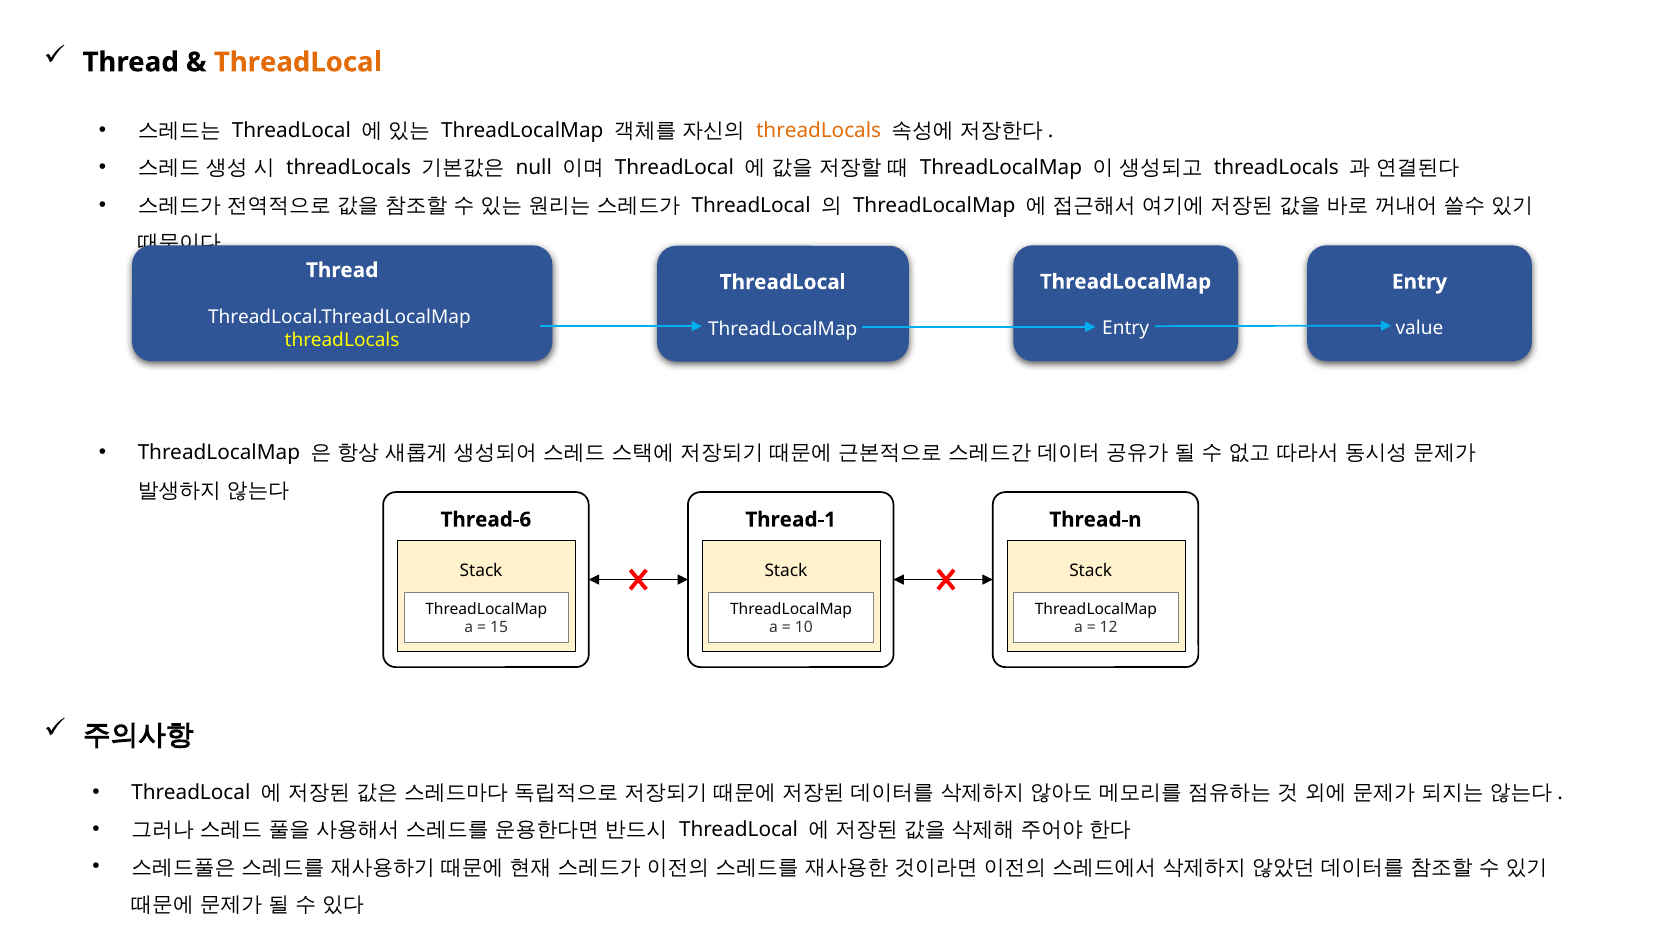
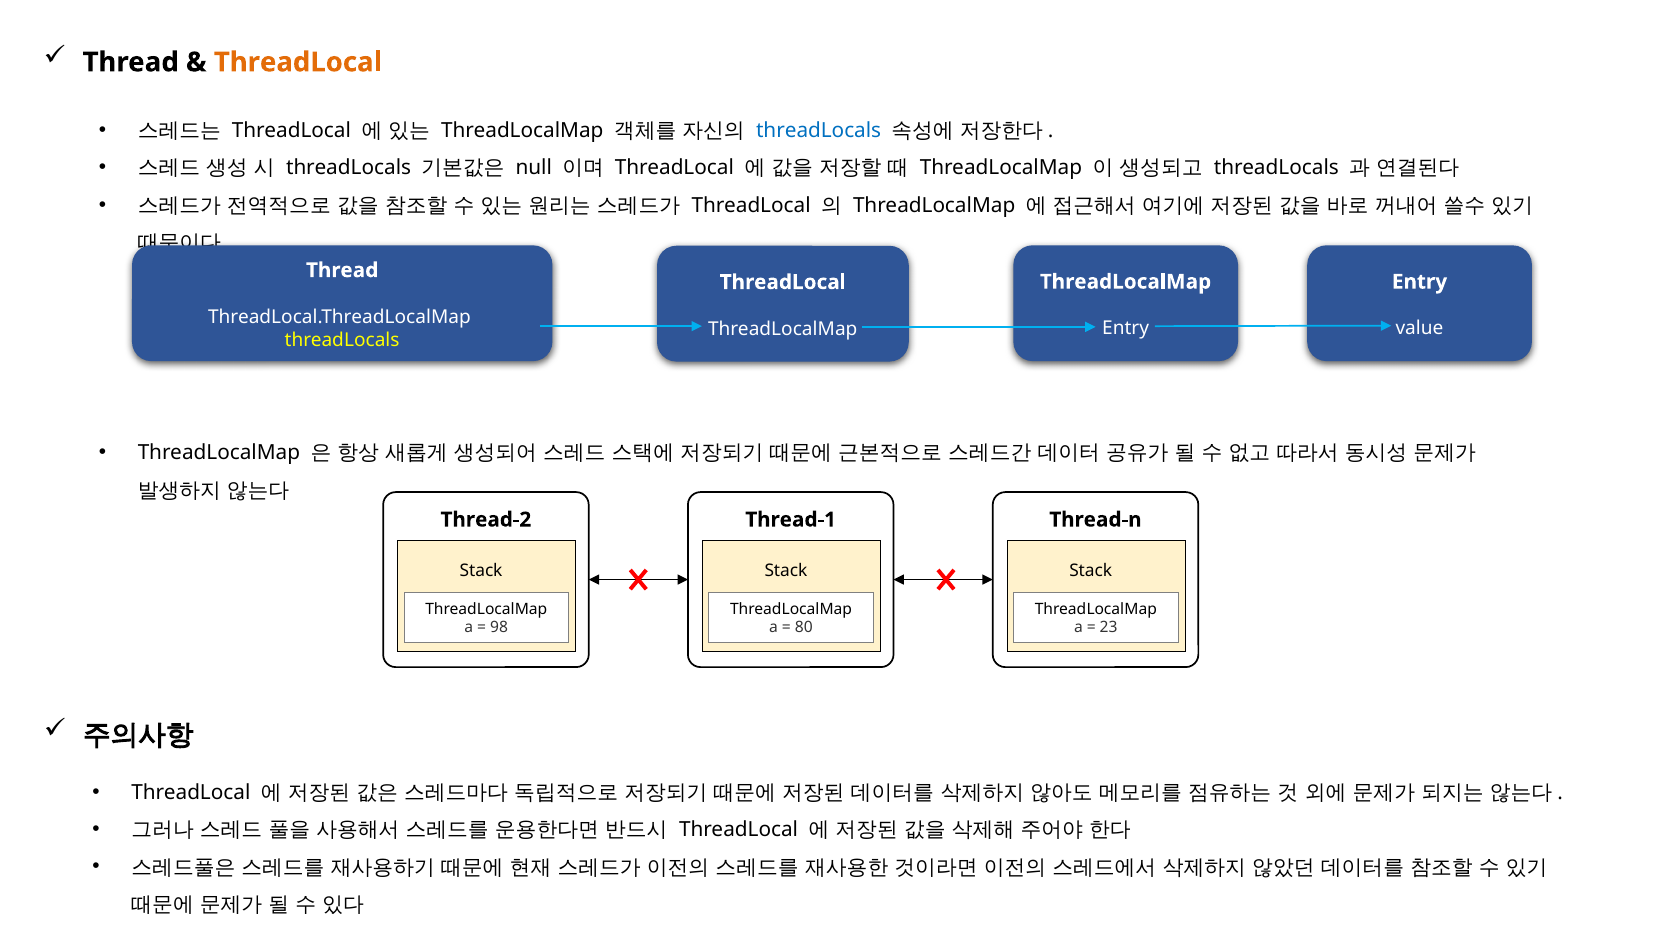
threadLocals at (819, 130) colour: orange -> blue
Thread-6: Thread-6 -> Thread-2
15: 15 -> 98
10: 10 -> 80
12: 12 -> 23
